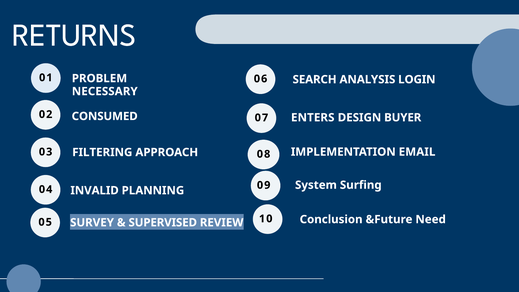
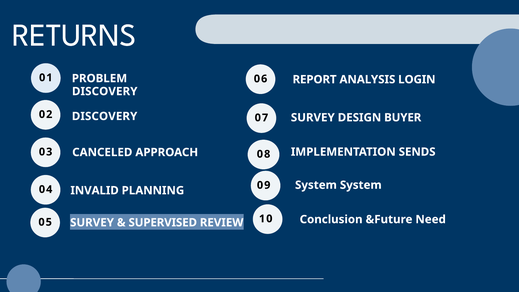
SEARCH: SEARCH -> REPORT
NECESSARY at (105, 91): NECESSARY -> DISCOVERY
CONSUMED at (105, 116): CONSUMED -> DISCOVERY
ENTERS at (313, 118): ENTERS -> SURVEY
FILTERING: FILTERING -> CANCELED
EMAIL: EMAIL -> SENDS
System Surfing: Surfing -> System
